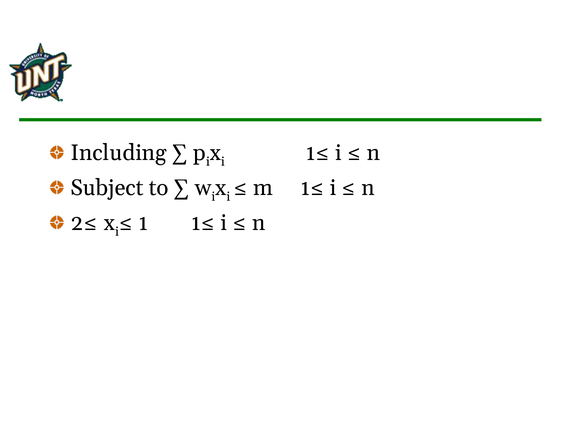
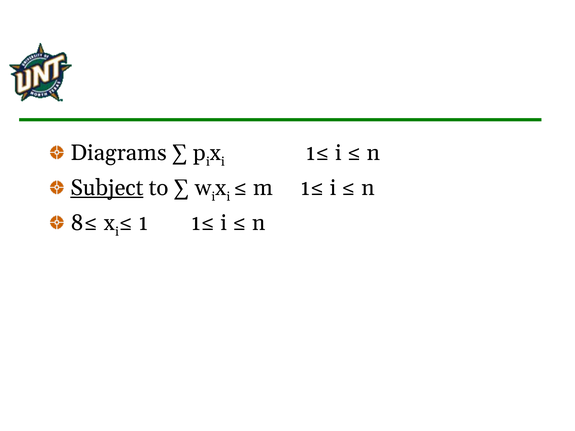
Including: Including -> Diagrams
Subject underline: none -> present
2≤: 2≤ -> 8≤
